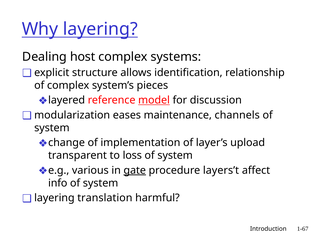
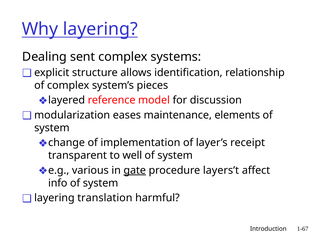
host: host -> sent
model underline: present -> none
channels: channels -> elements
upload: upload -> receipt
loss: loss -> well
